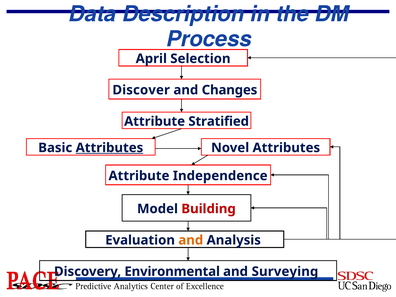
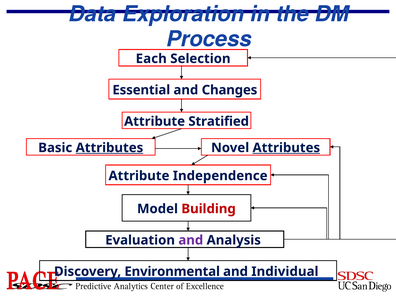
Description: Description -> Exploration
April: April -> Each
Discover: Discover -> Essential
Attributes at (286, 148) underline: none -> present
and at (191, 240) colour: orange -> purple
Surveying: Surveying -> Individual
